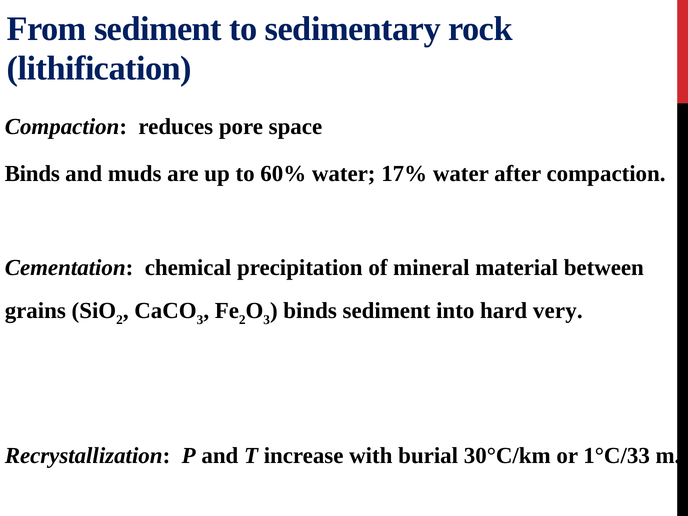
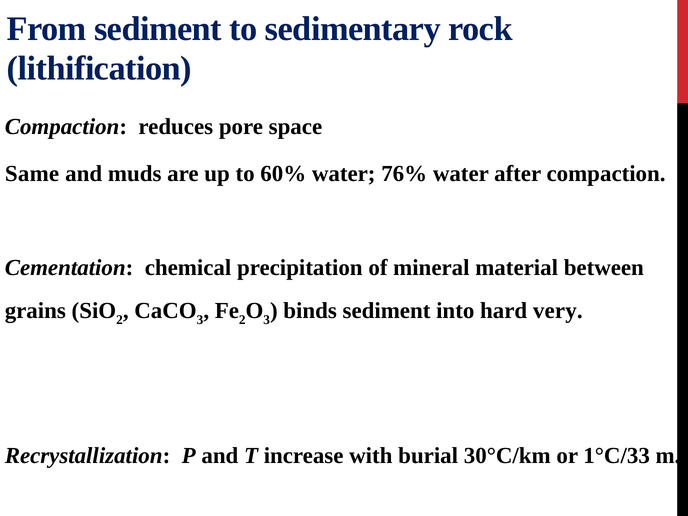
Binds at (32, 174): Binds -> Same
17%: 17% -> 76%
